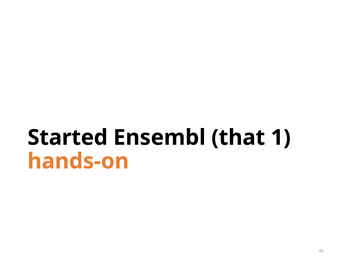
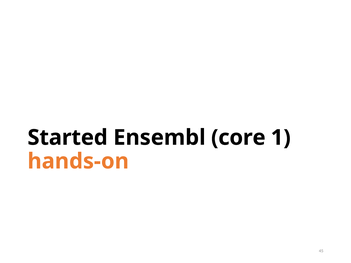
that: that -> core
